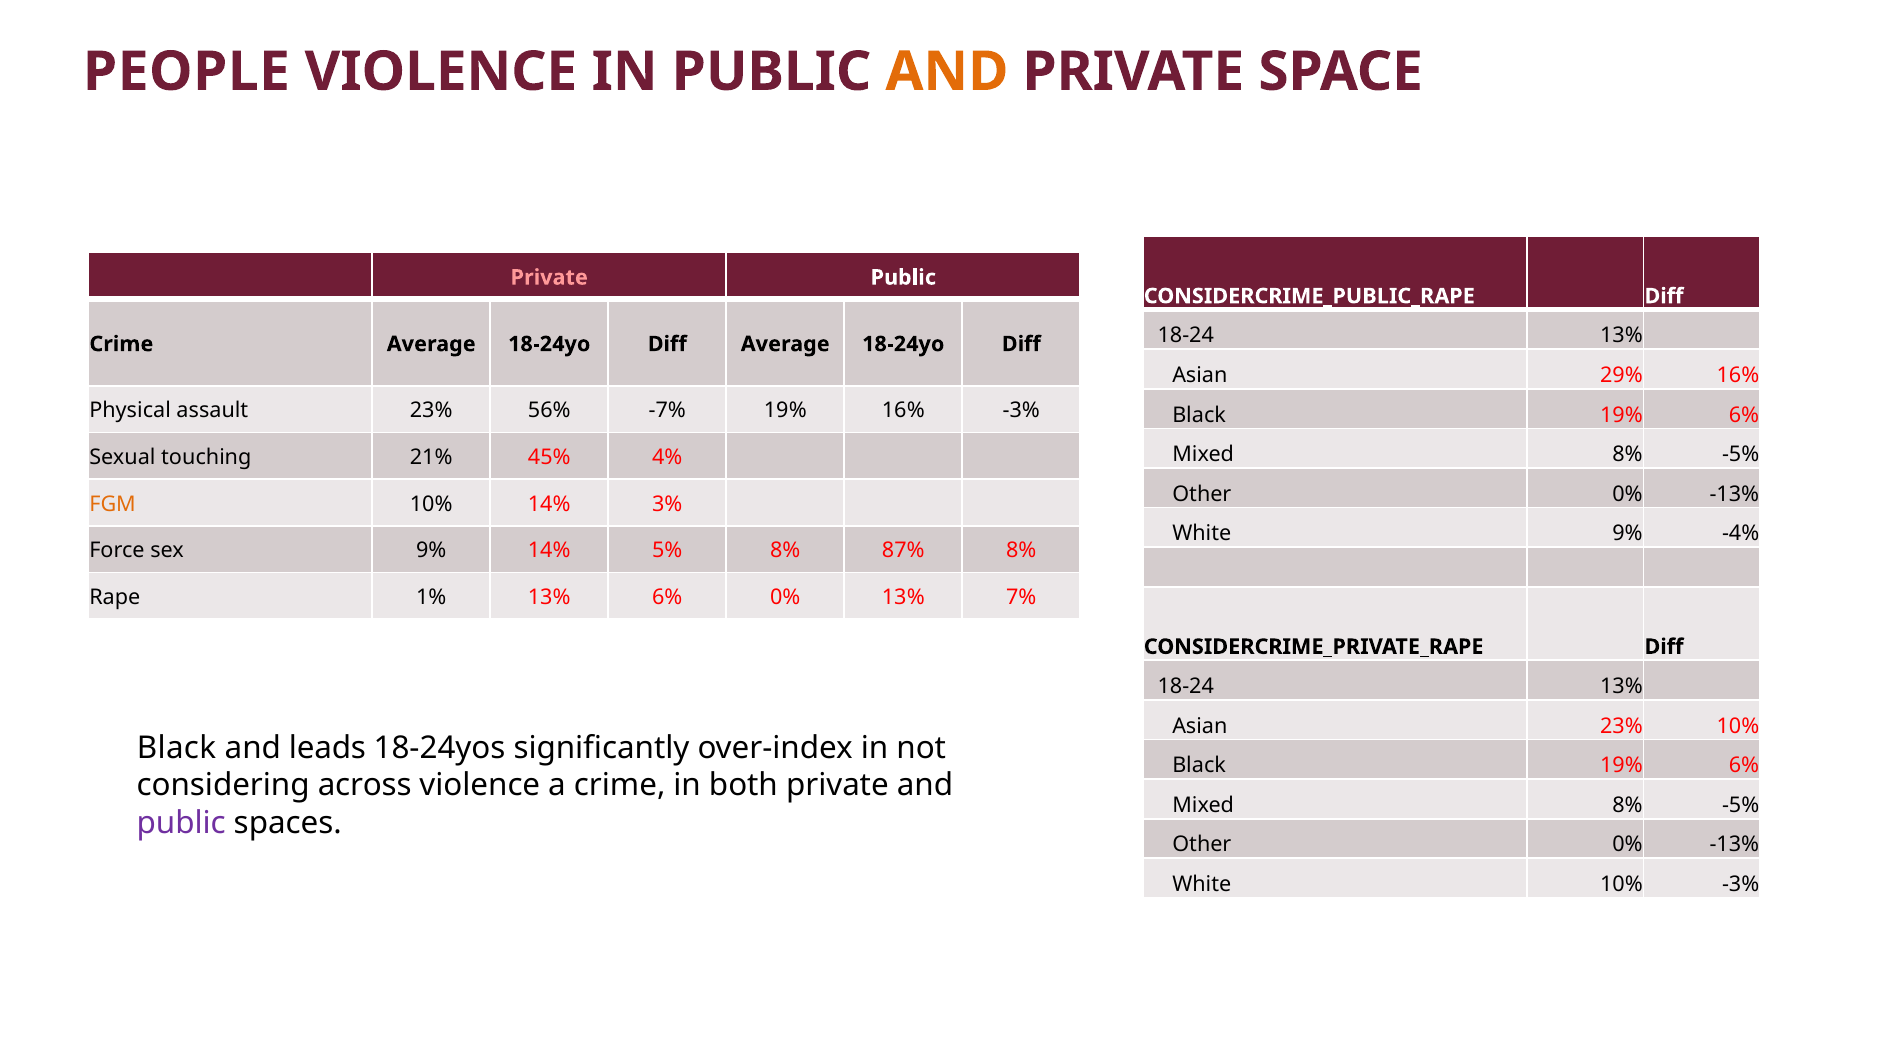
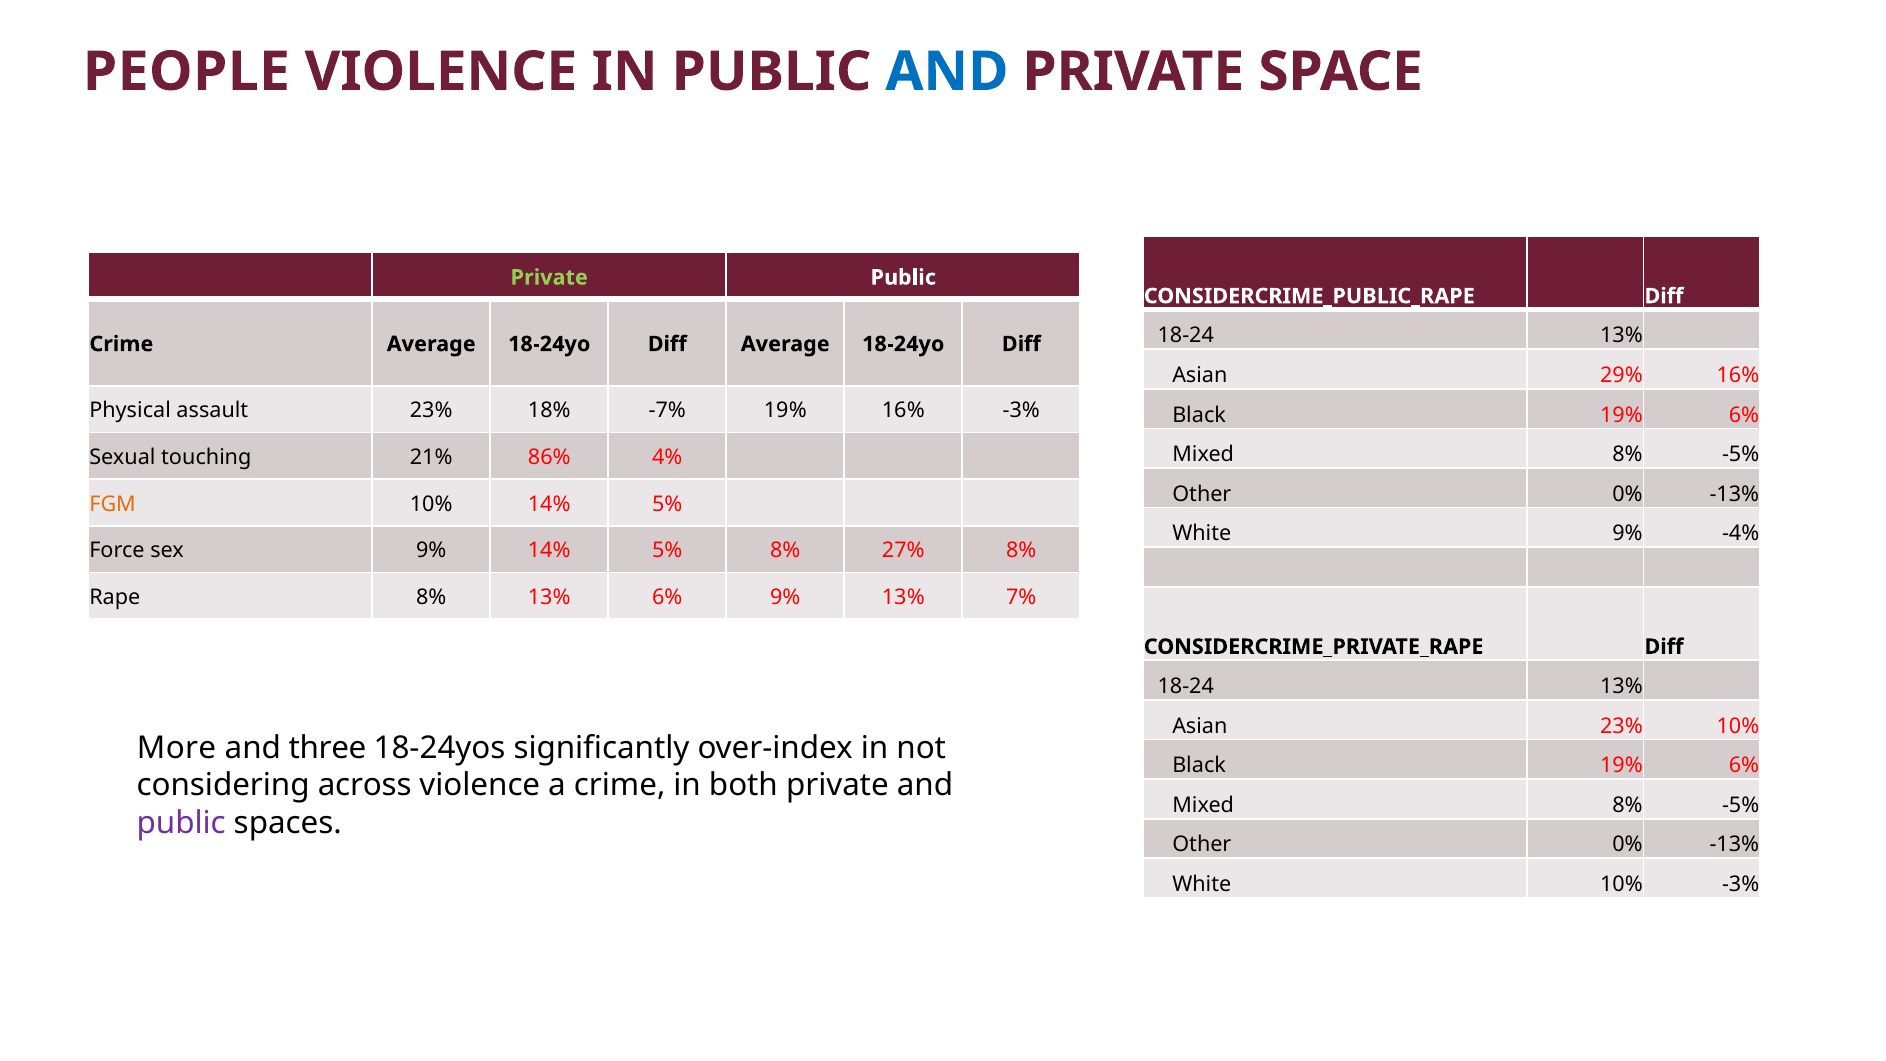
AND at (947, 72) colour: orange -> blue
Private at (549, 277) colour: pink -> light green
56%: 56% -> 18%
45%: 45% -> 86%
10% 14% 3%: 3% -> 5%
87%: 87% -> 27%
Rape 1%: 1% -> 8%
6% 0%: 0% -> 9%
Black at (177, 748): Black -> More
leads: leads -> three
